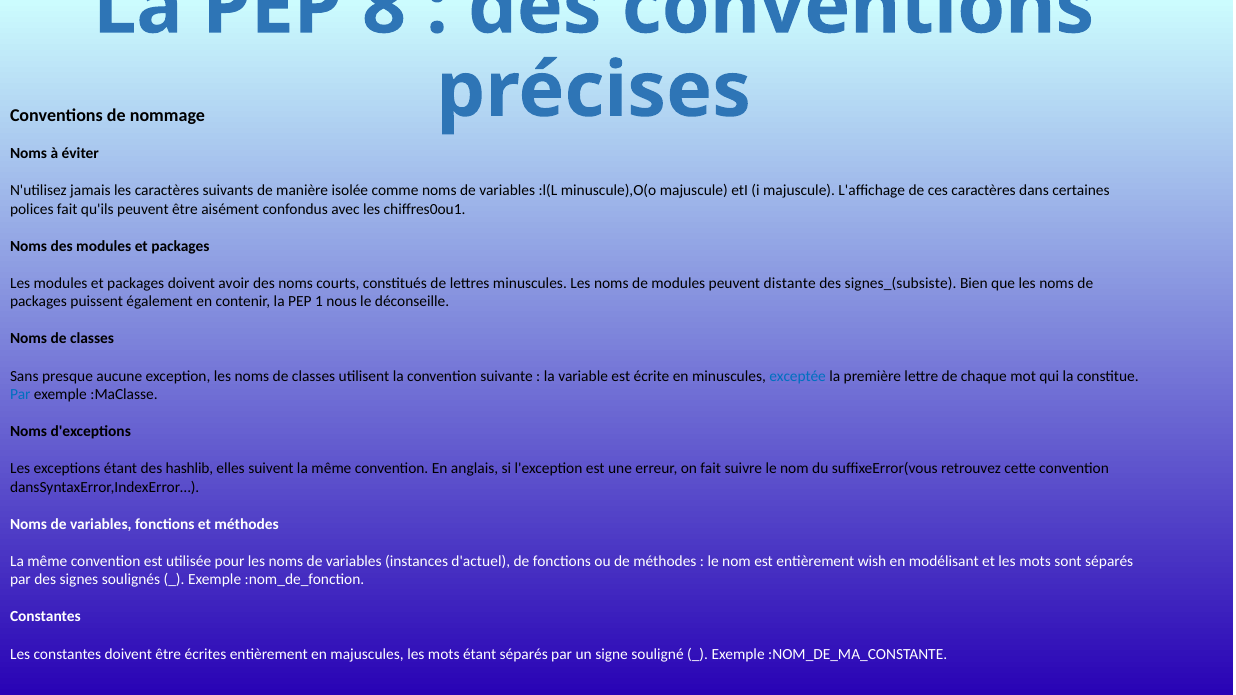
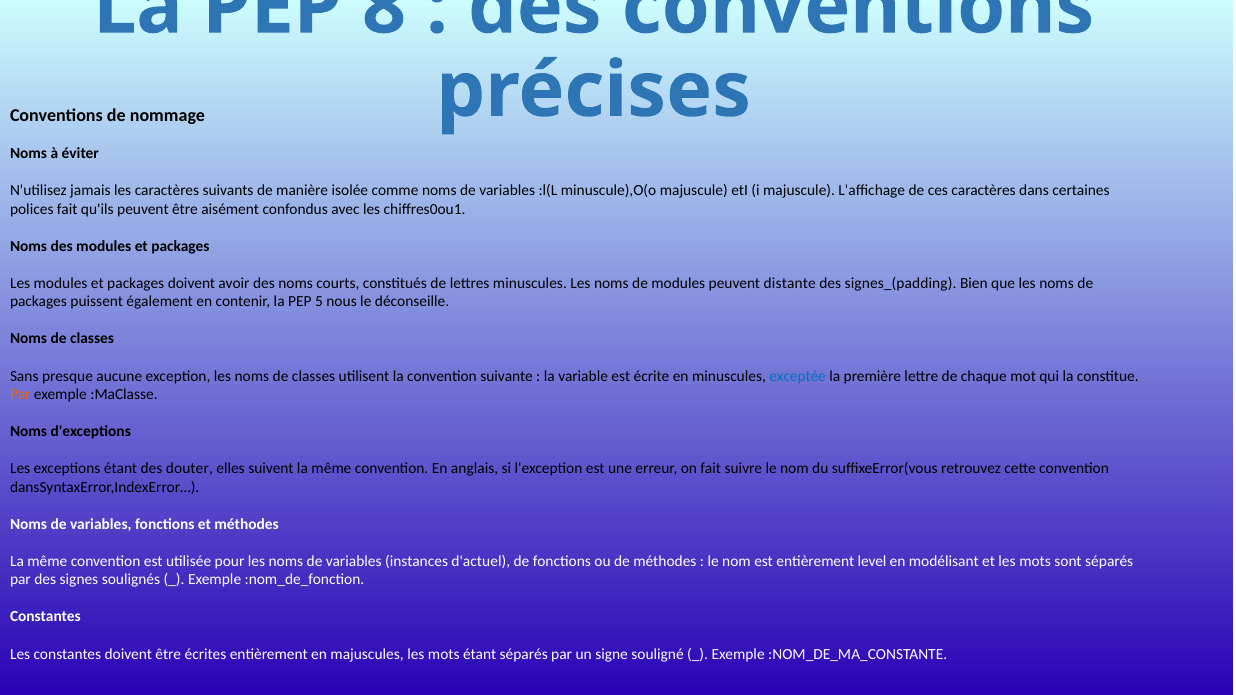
signes_(subsiste: signes_(subsiste -> signes_(padding
1: 1 -> 5
Par at (20, 395) colour: blue -> orange
hashlib: hashlib -> douter
wish: wish -> level
